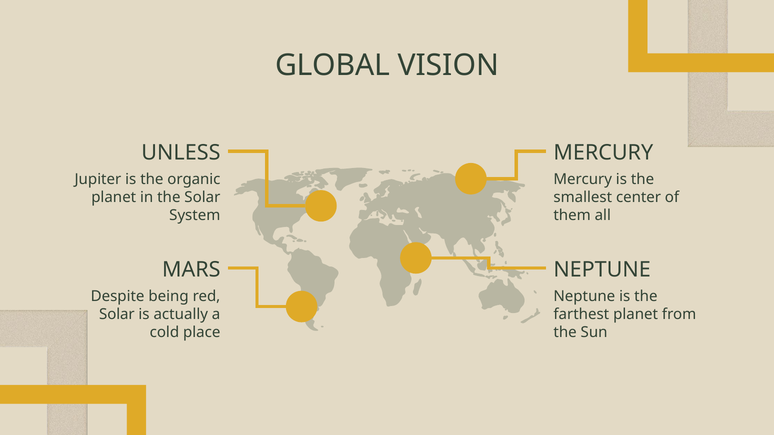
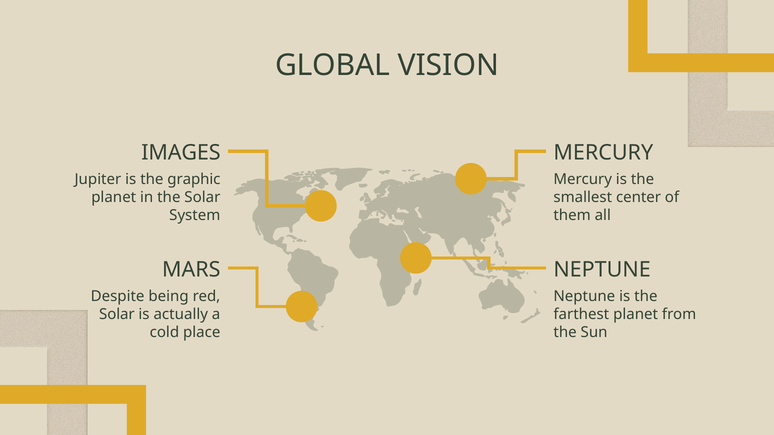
UNLESS: UNLESS -> IMAGES
organic: organic -> graphic
